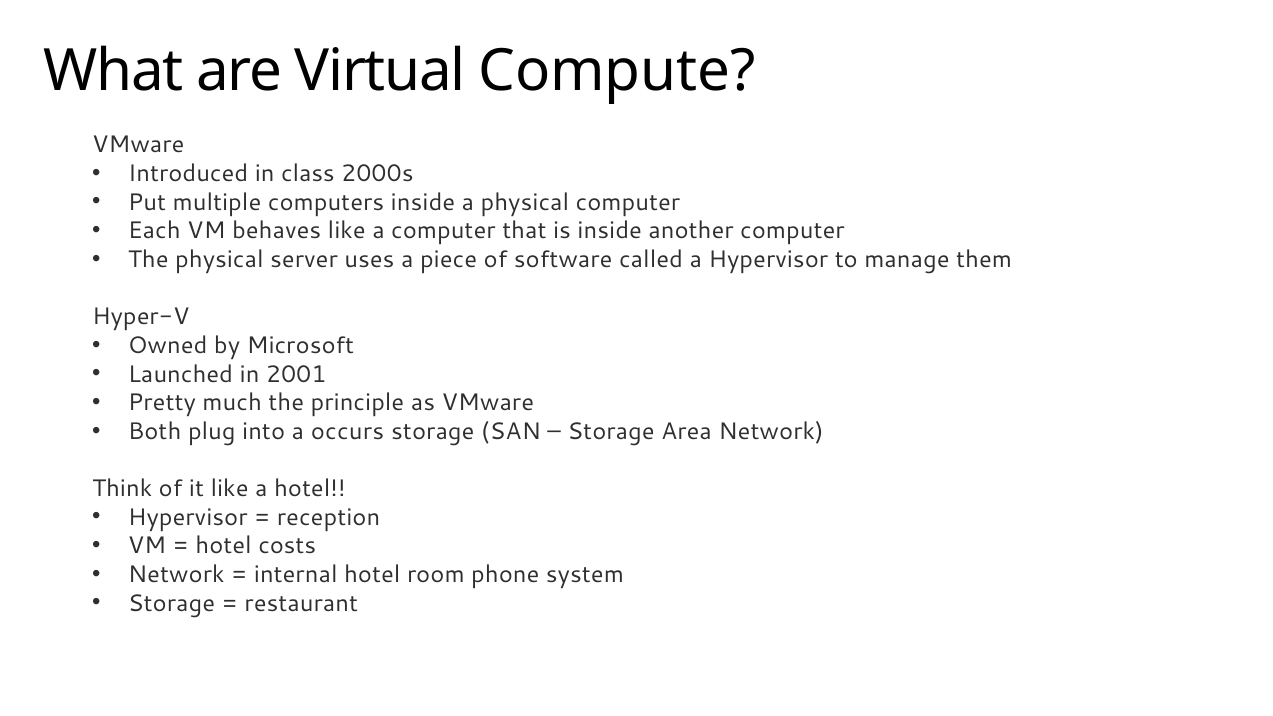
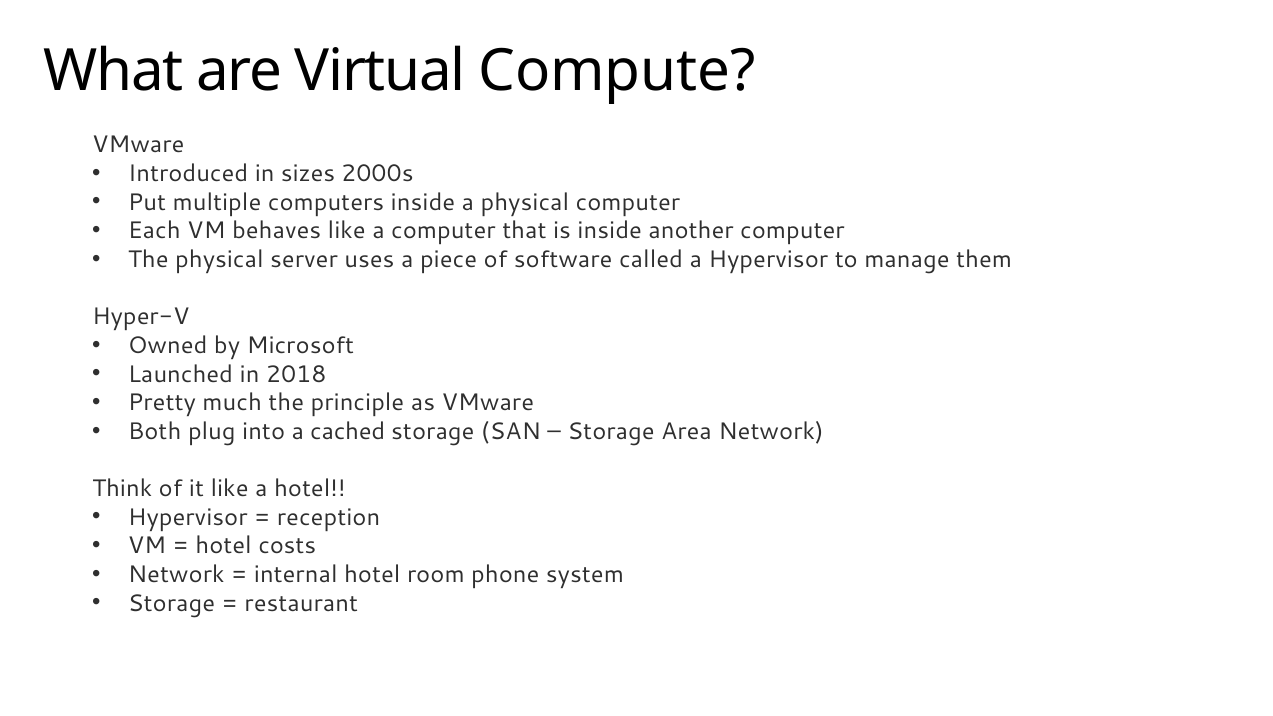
class: class -> sizes
2001: 2001 -> 2018
occurs: occurs -> cached
